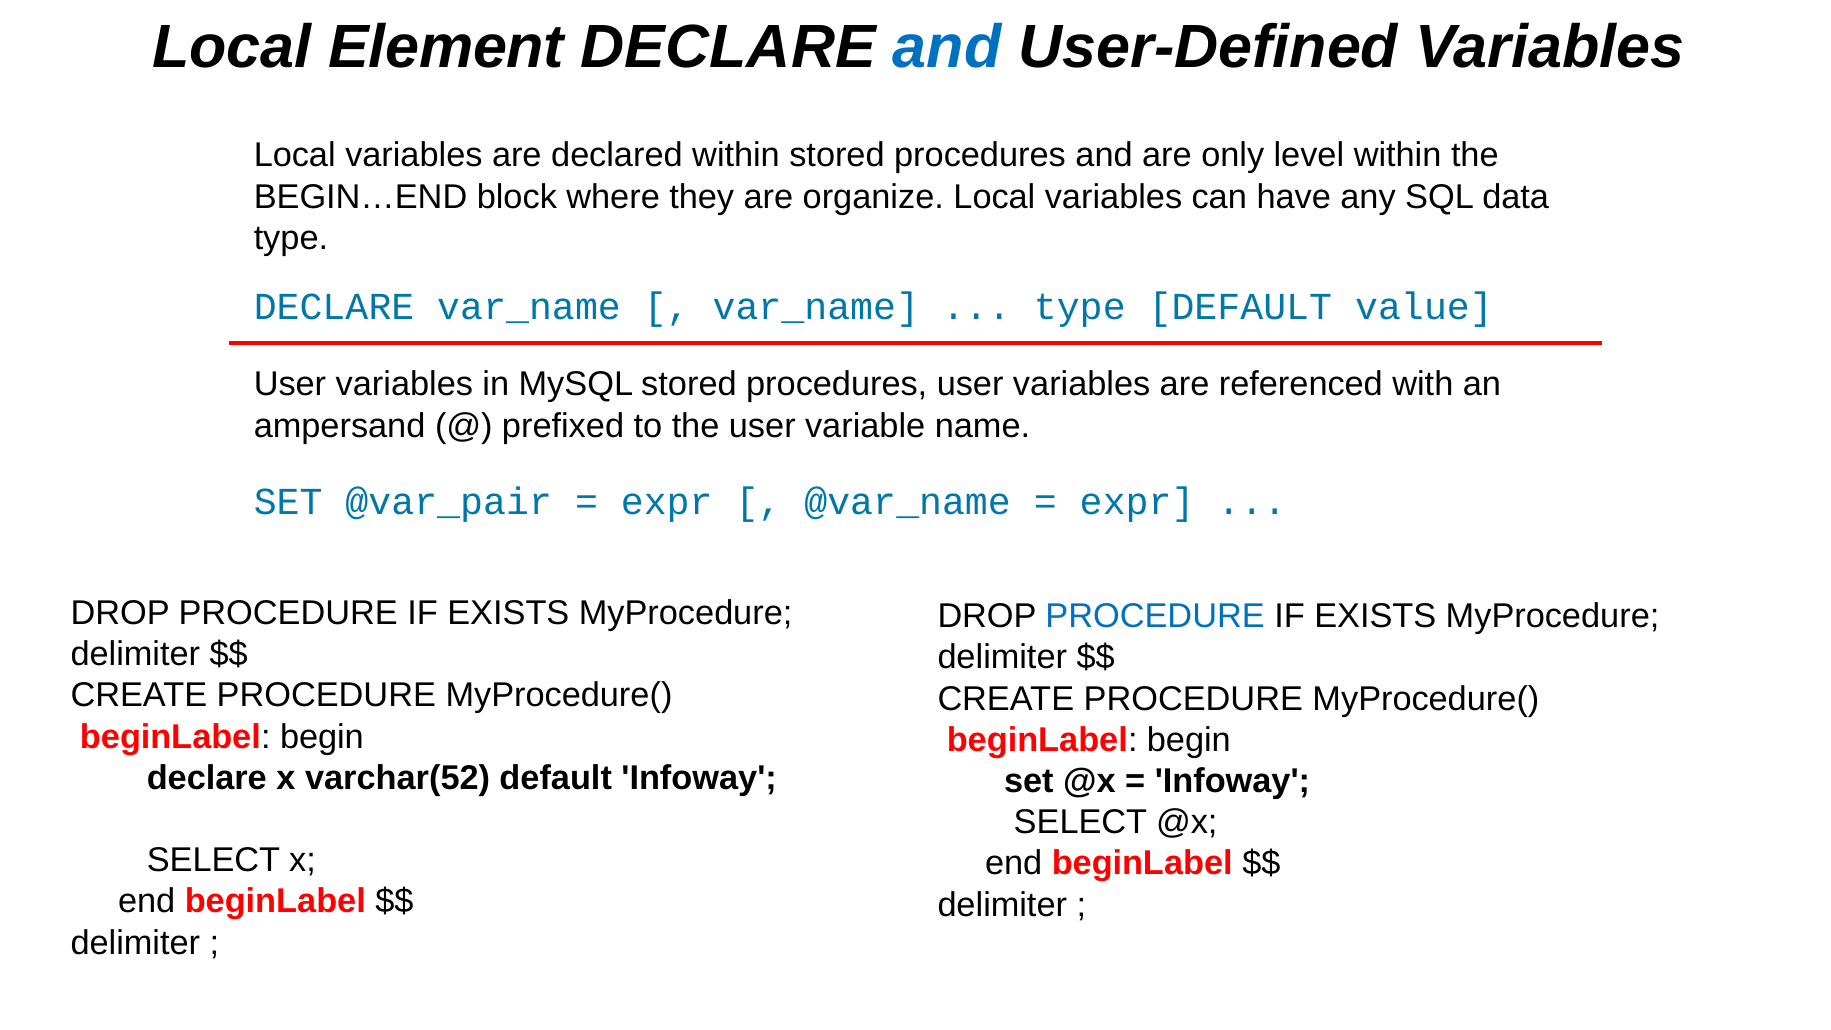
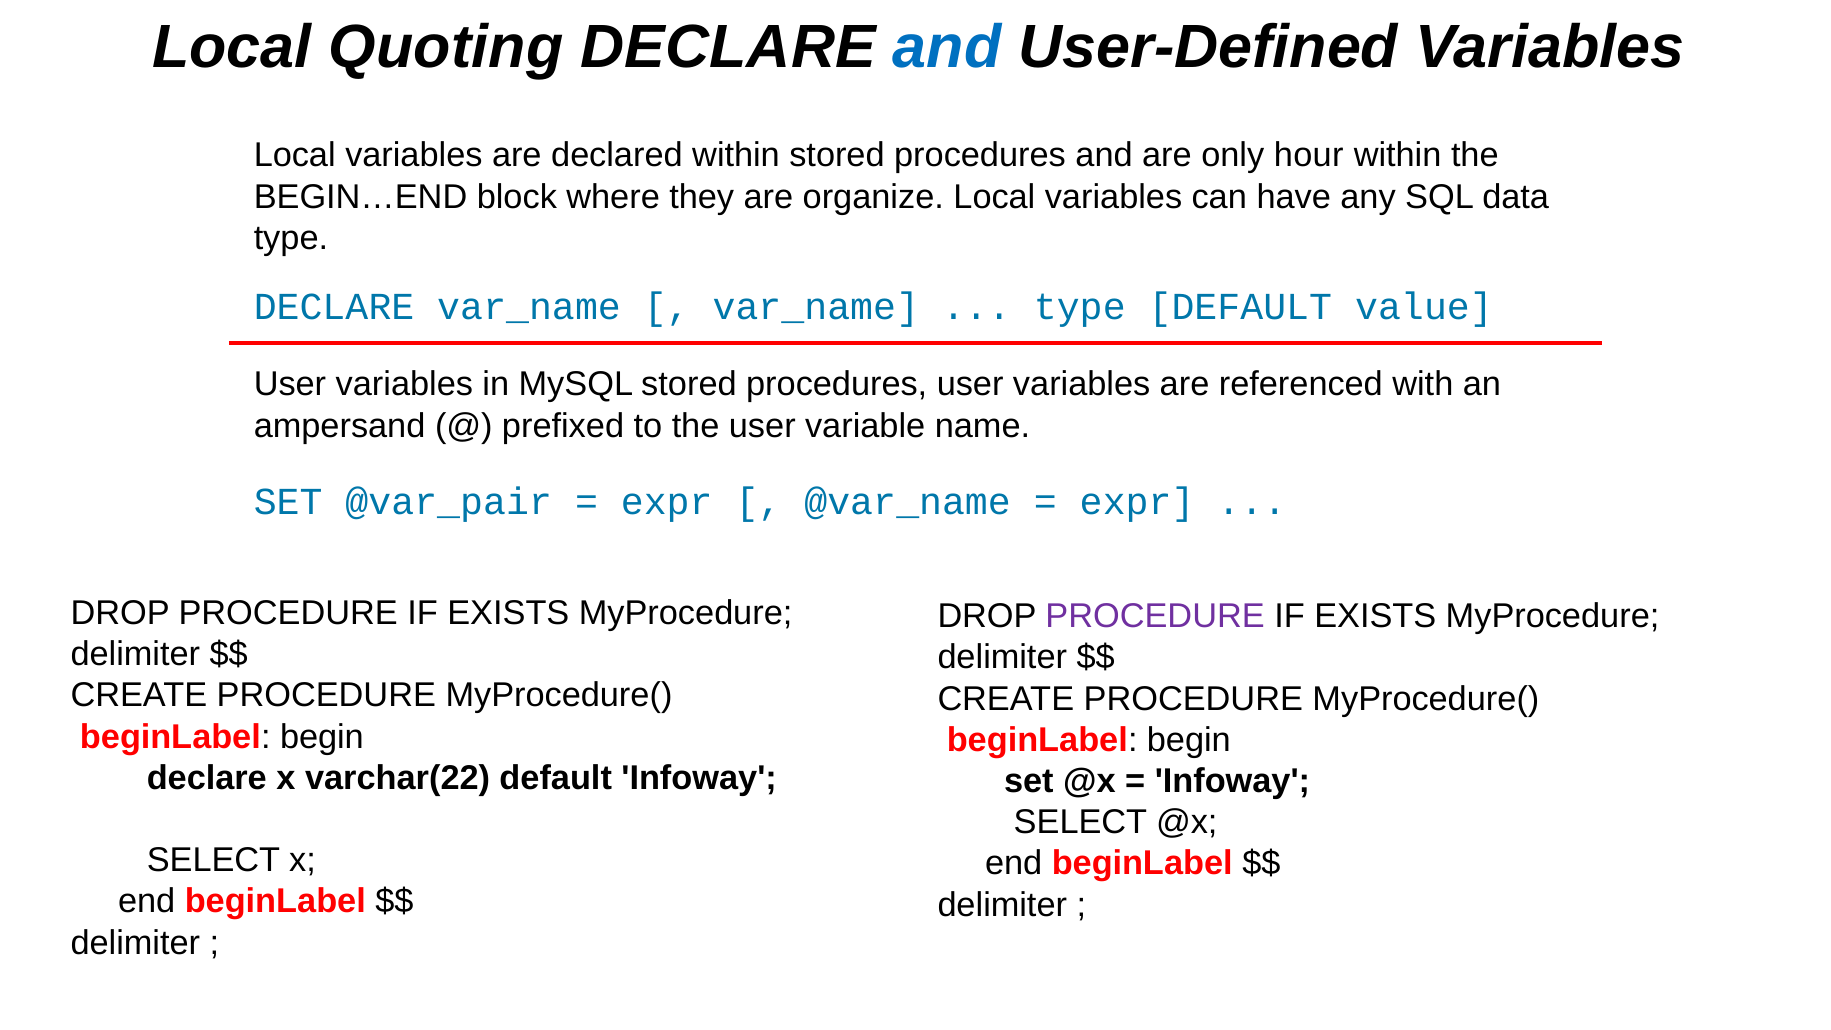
Element: Element -> Quoting
level: level -> hour
PROCEDURE at (1155, 617) colour: blue -> purple
varchar(52: varchar(52 -> varchar(22
